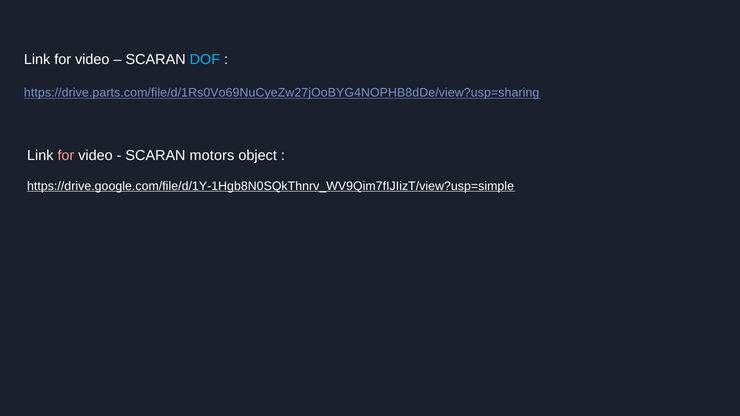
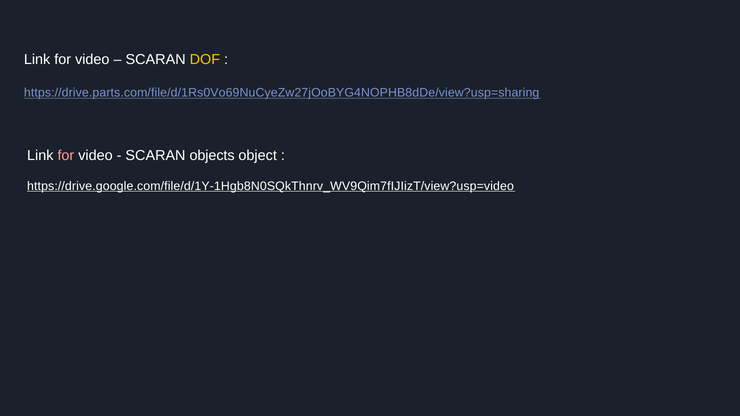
DOF colour: light blue -> yellow
motors: motors -> objects
https://drive.google.com/file/d/1Y-1Hgb8N0SQkThnrv_WV9Qim7fIJIizT/view?usp=simple: https://drive.google.com/file/d/1Y-1Hgb8N0SQkThnrv_WV9Qim7fIJIizT/view?usp=simple -> https://drive.google.com/file/d/1Y-1Hgb8N0SQkThnrv_WV9Qim7fIJIizT/view?usp=video
